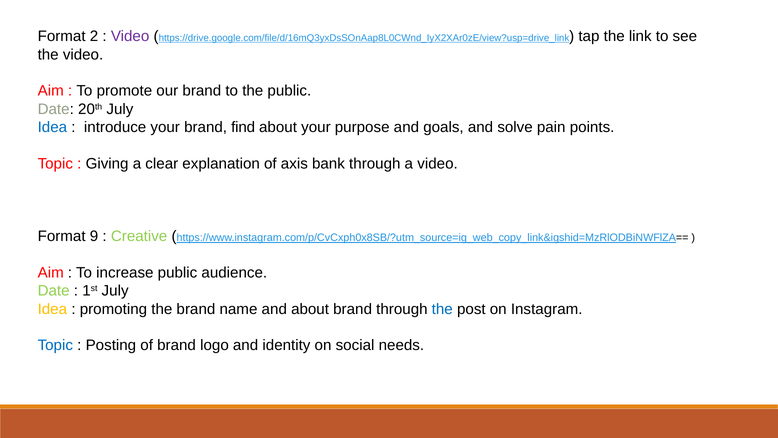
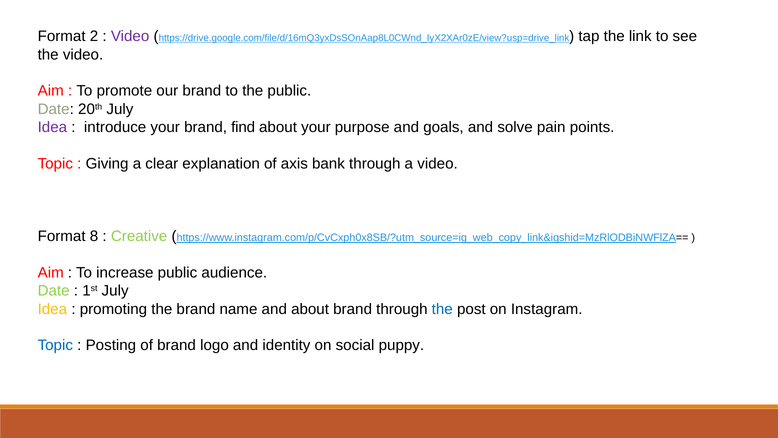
Idea at (52, 127) colour: blue -> purple
9: 9 -> 8
needs: needs -> puppy
